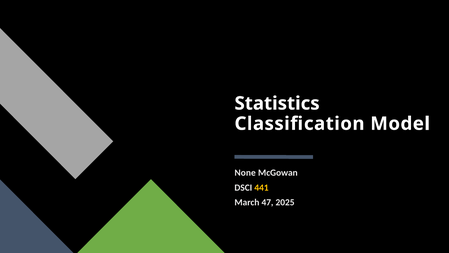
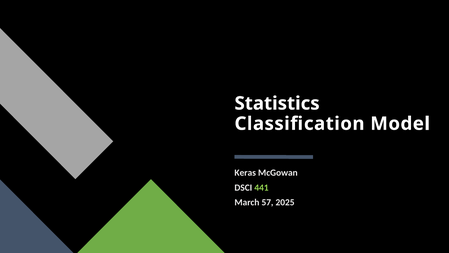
None: None -> Keras
441 colour: yellow -> light green
47: 47 -> 57
